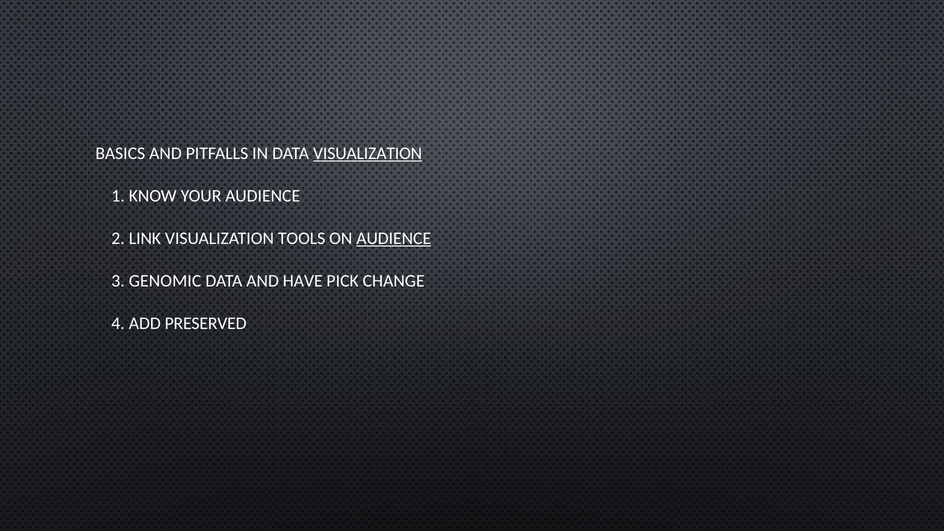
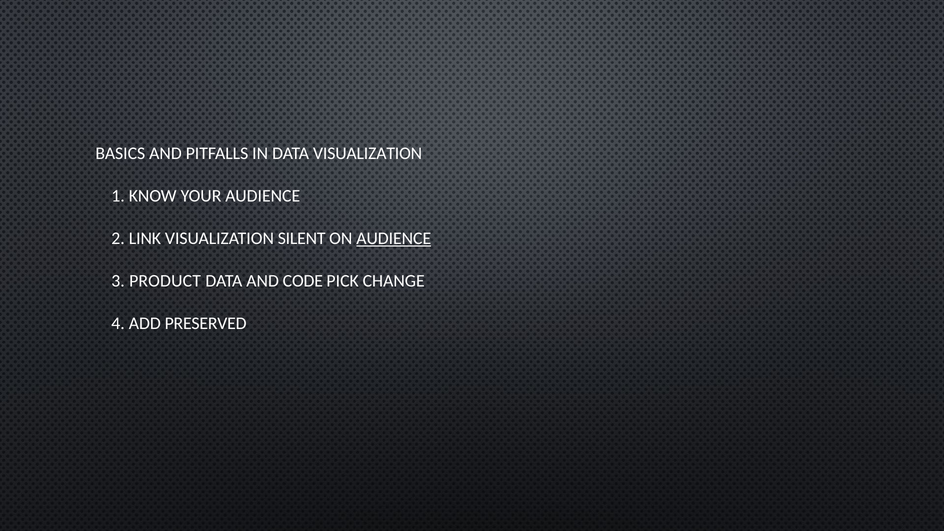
VISUALIZATION at (368, 153) underline: present -> none
TOOLS: TOOLS -> SILENT
GENOMIC: GENOMIC -> PRODUCT
HAVE: HAVE -> CODE
